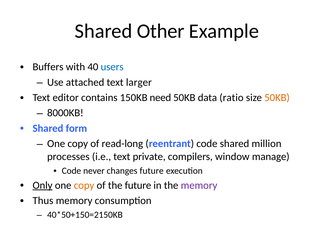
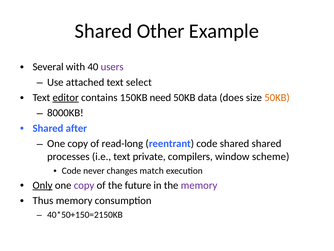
Buffers: Buffers -> Several
users colour: blue -> purple
larger: larger -> select
editor underline: none -> present
ratio: ratio -> does
form: form -> after
shared million: million -> shared
manage: manage -> scheme
changes future: future -> match
copy at (84, 185) colour: orange -> purple
